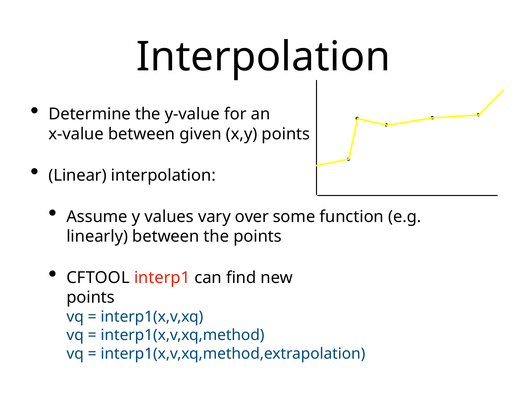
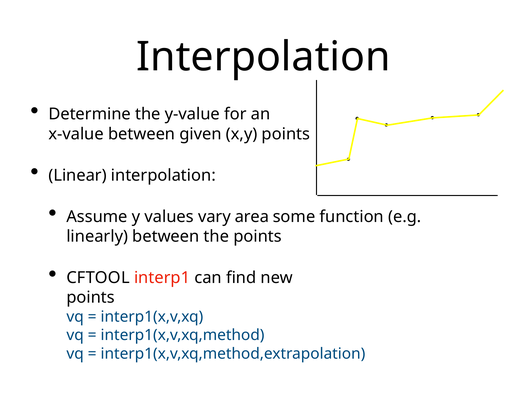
over: over -> area
